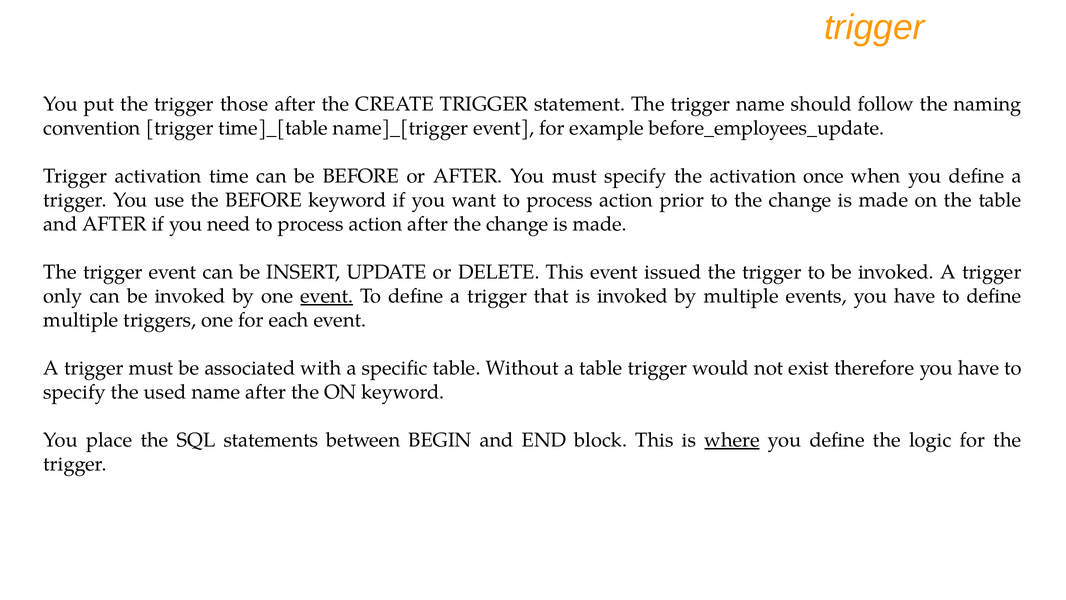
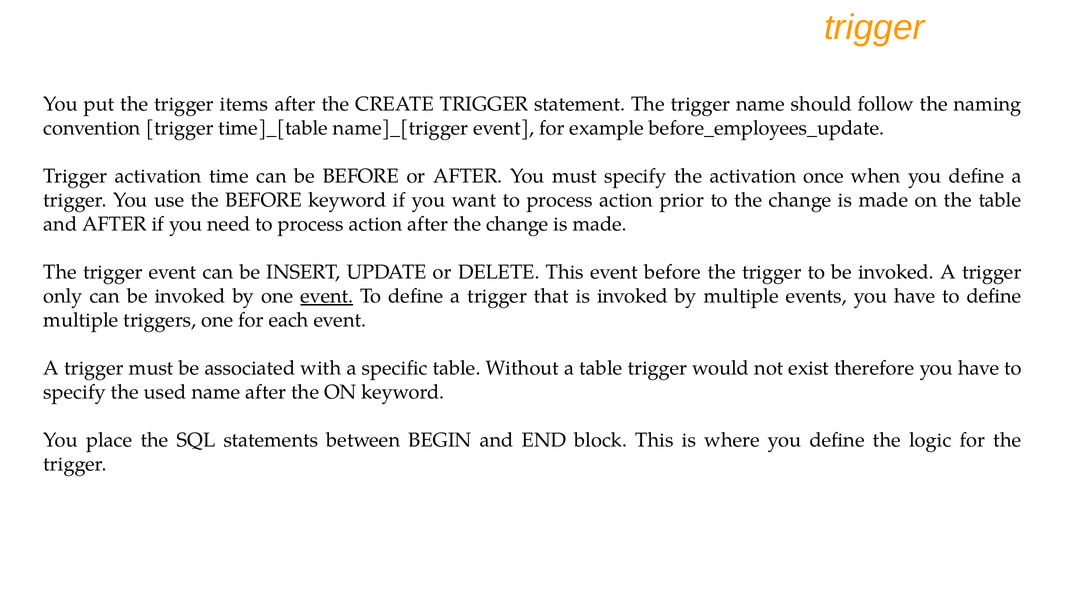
those: those -> items
event issued: issued -> before
where underline: present -> none
